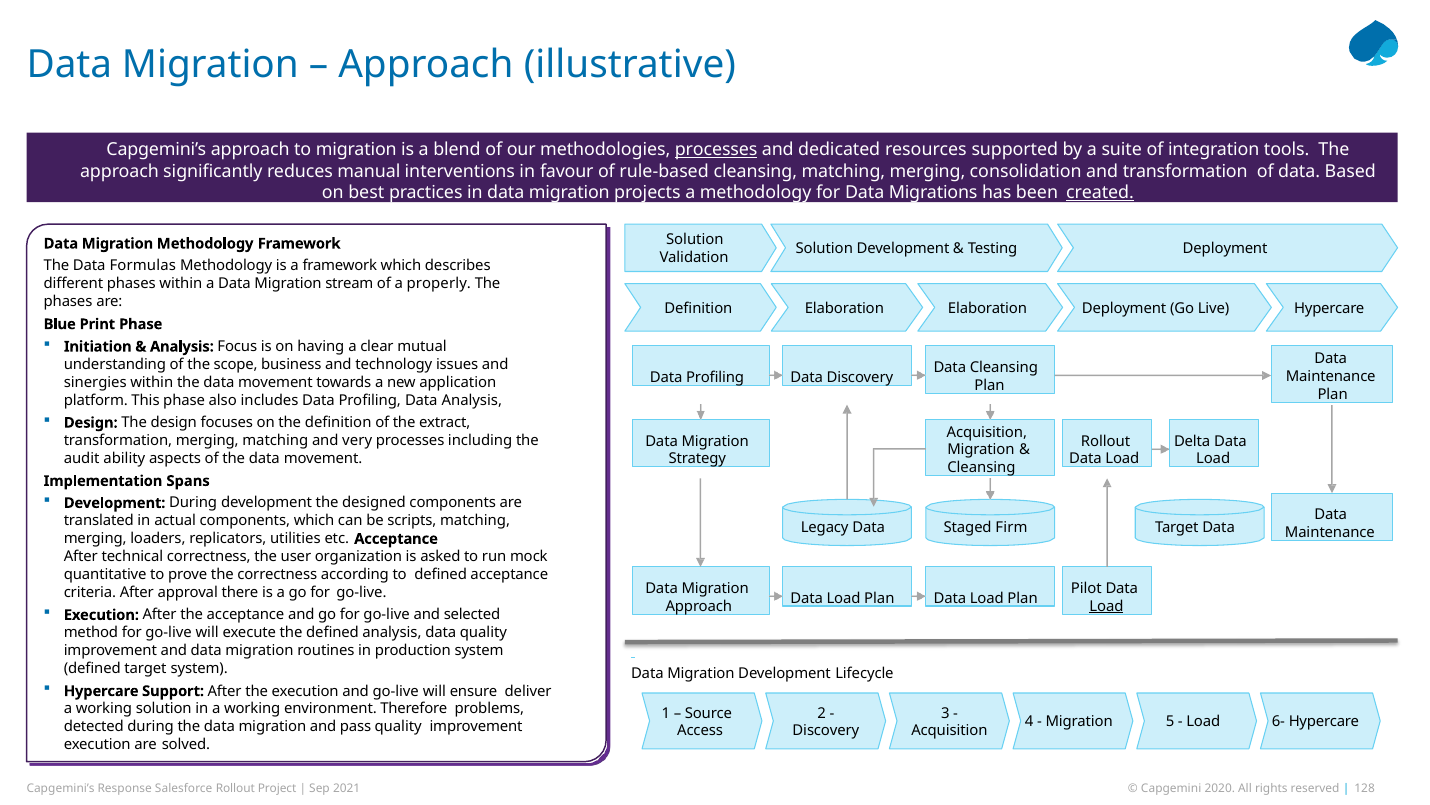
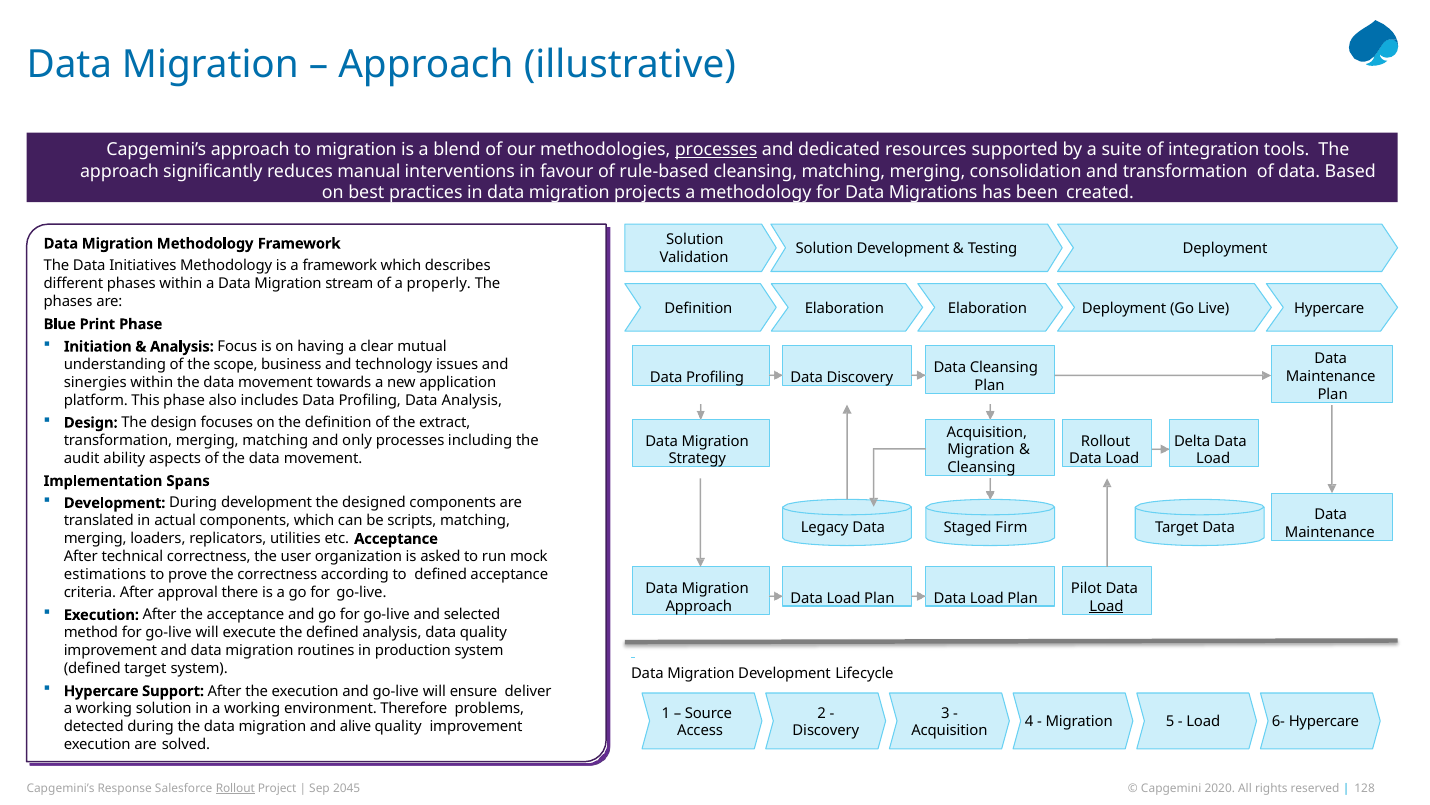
created underline: present -> none
Formulas: Formulas -> Initiatives
very: very -> only
quantitative: quantitative -> estimations
pass: pass -> alive
Rollout at (235, 788) underline: none -> present
2021: 2021 -> 2045
